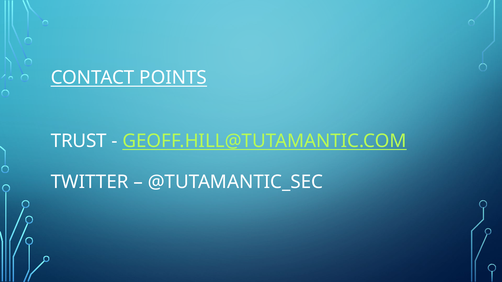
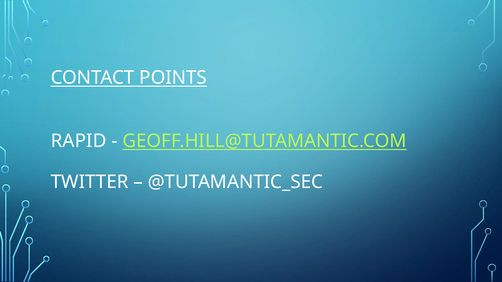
TRUST: TRUST -> RAPID
